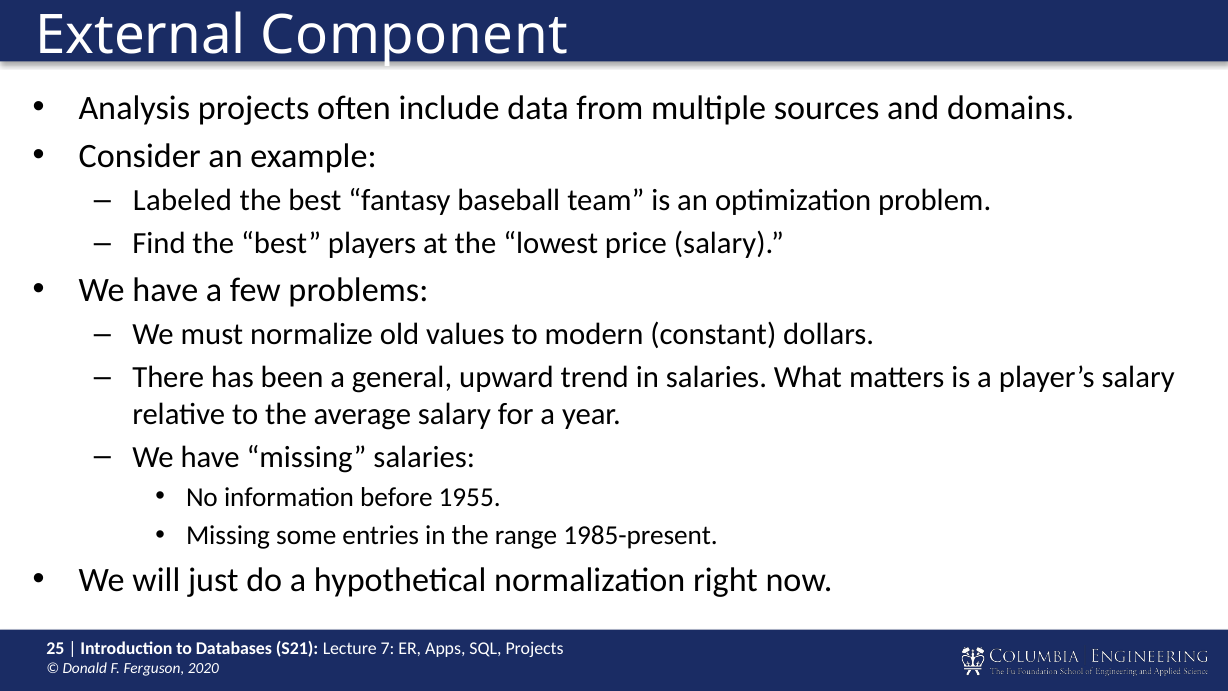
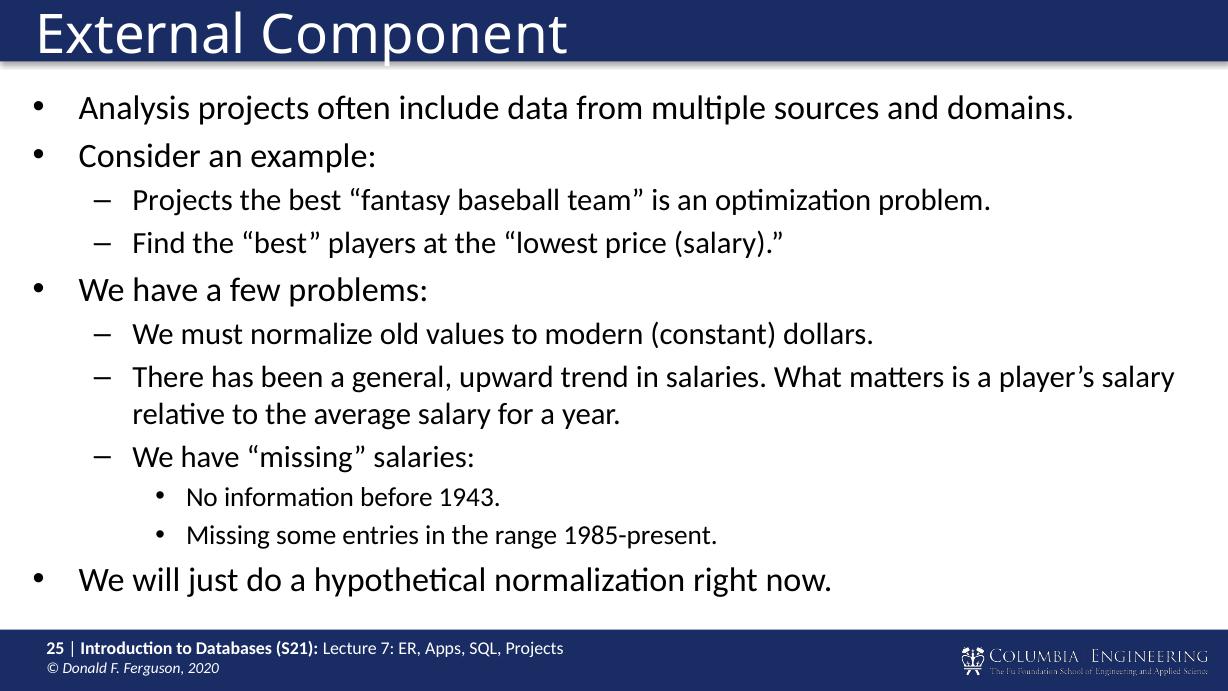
Labeled at (182, 201): Labeled -> Projects
1955: 1955 -> 1943
